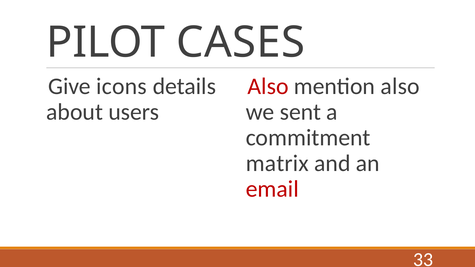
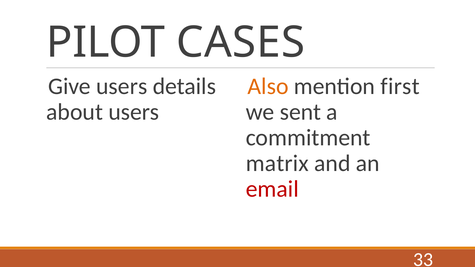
Give icons: icons -> users
Also at (268, 86) colour: red -> orange
mention also: also -> first
